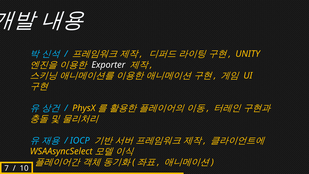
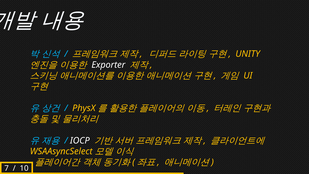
IOCP colour: light blue -> white
